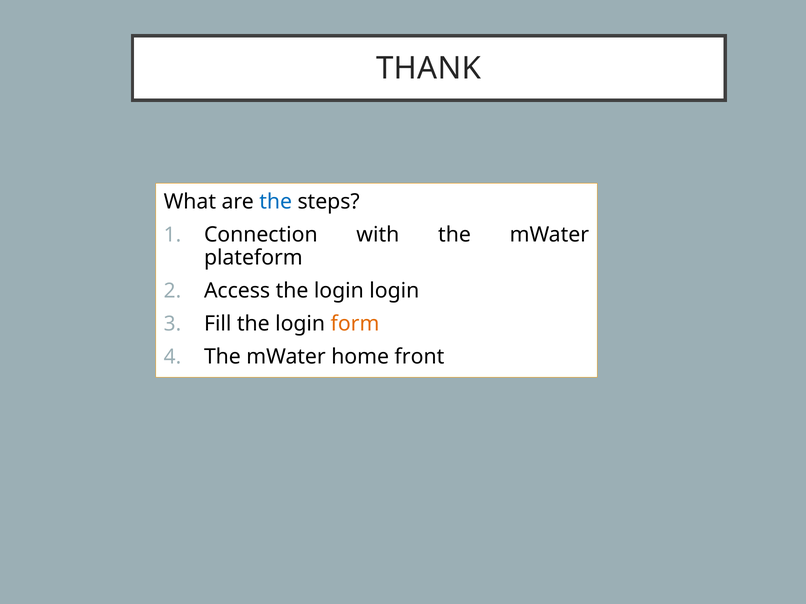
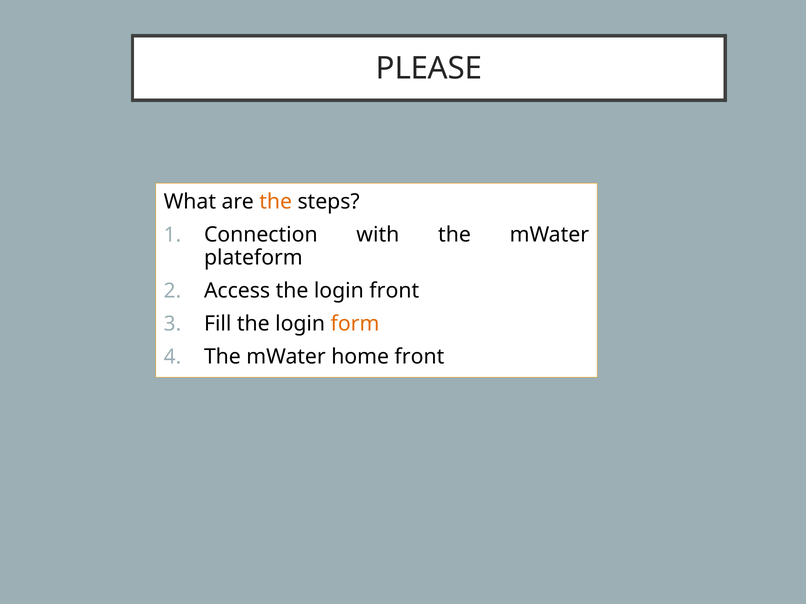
THANK: THANK -> PLEASE
the at (276, 202) colour: blue -> orange
login login: login -> front
